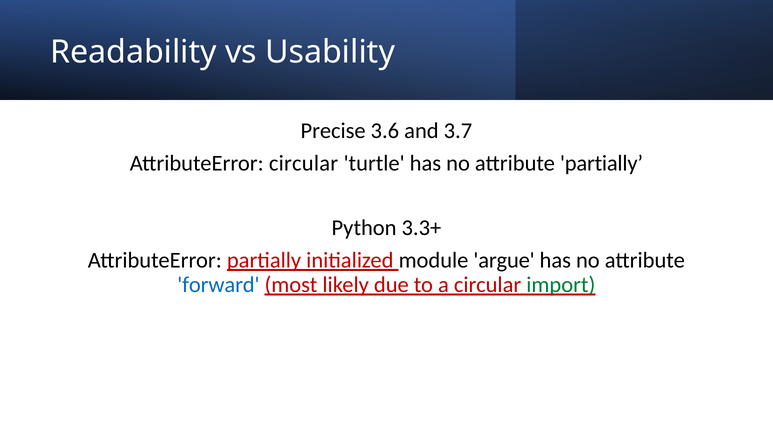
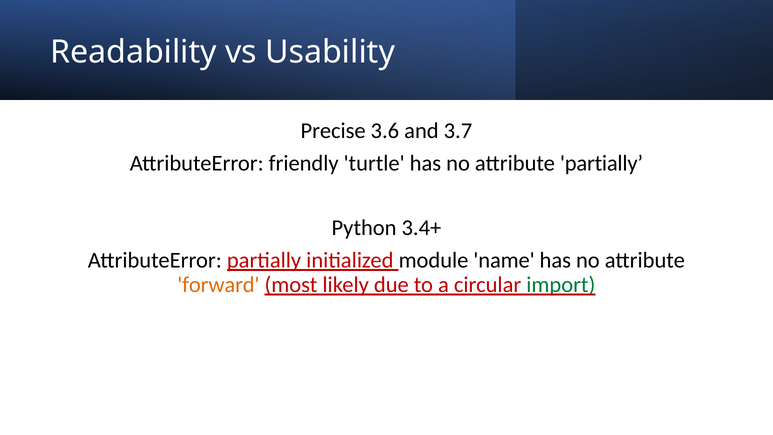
AttributeError circular: circular -> friendly
3.3+: 3.3+ -> 3.4+
argue: argue -> name
forward colour: blue -> orange
